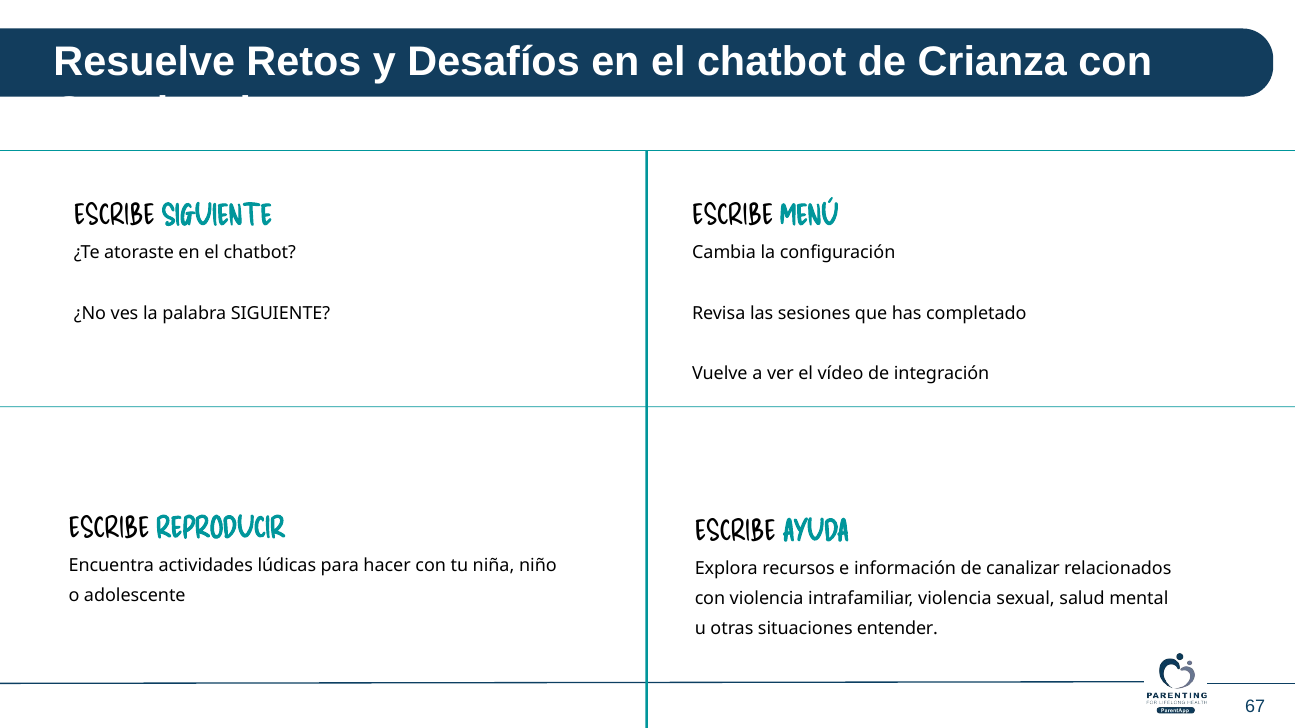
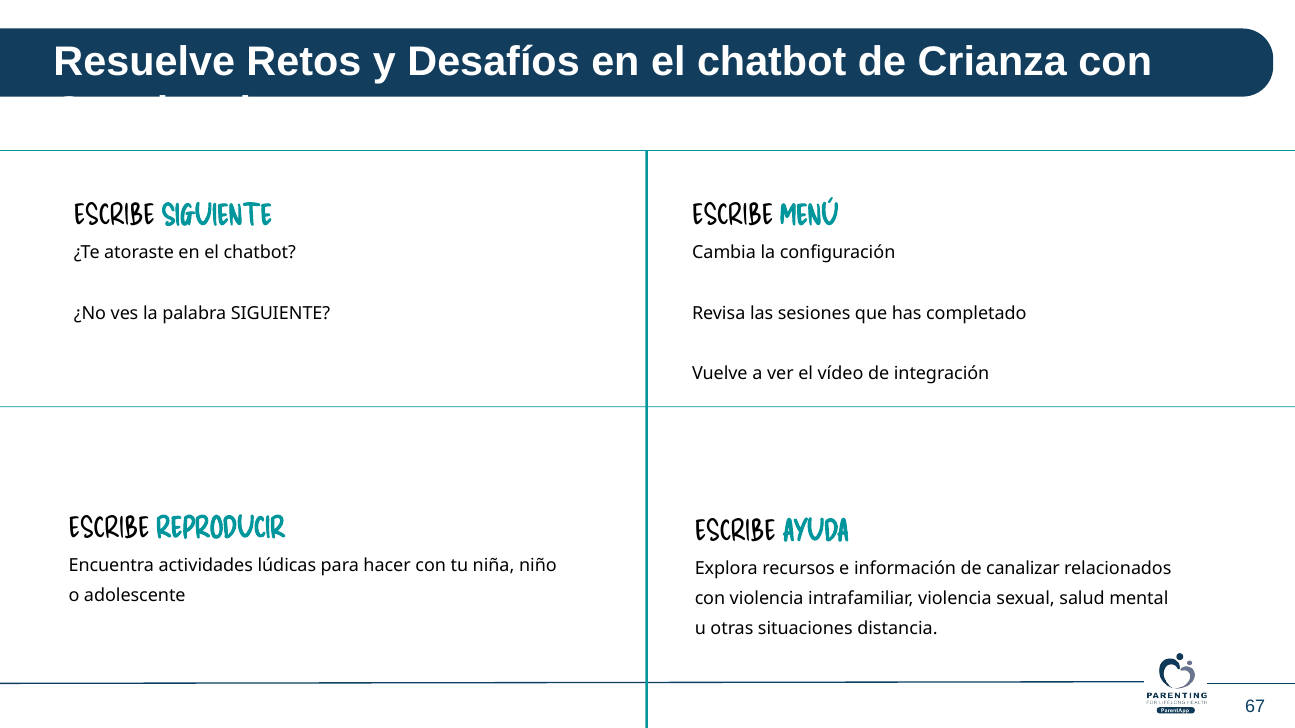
entender: entender -> distancia
